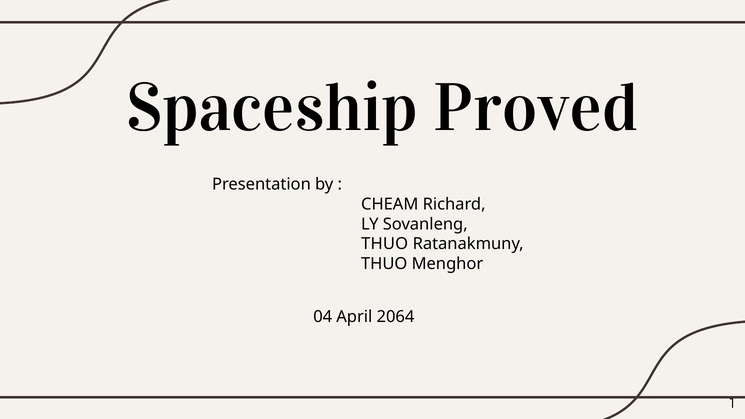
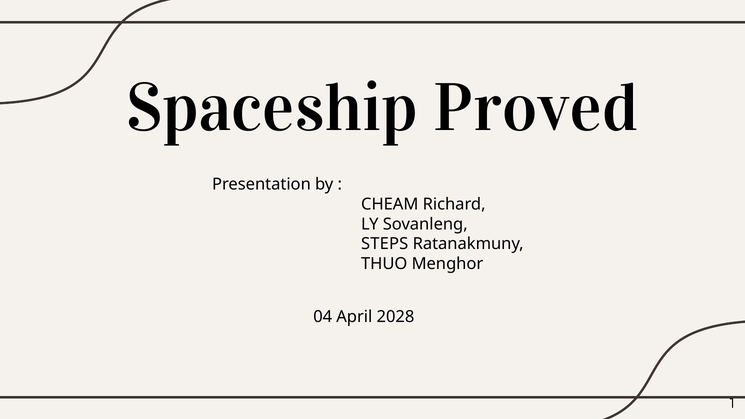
THUO at (385, 244): THUO -> STEPS
2064: 2064 -> 2028
